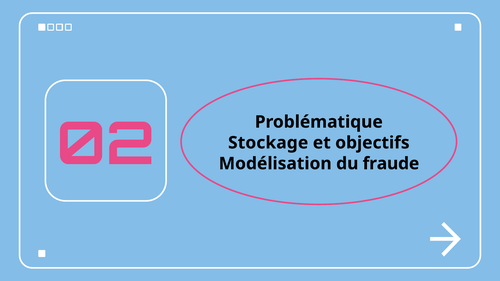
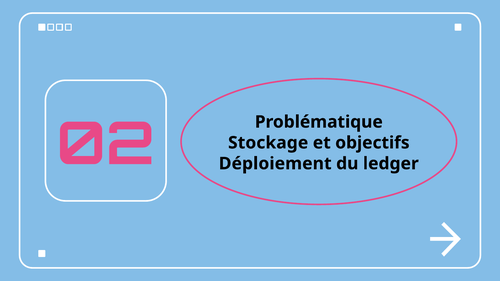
Modélisation: Modélisation -> Déploiement
fraude: fraude -> ledger
